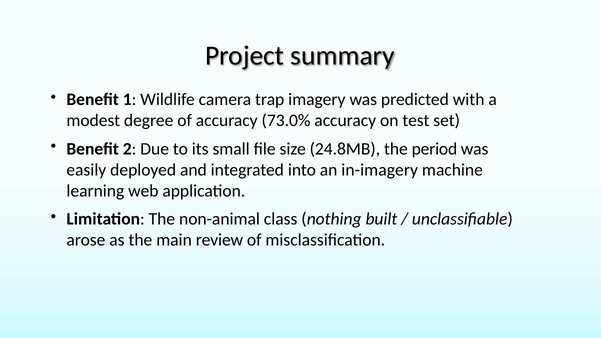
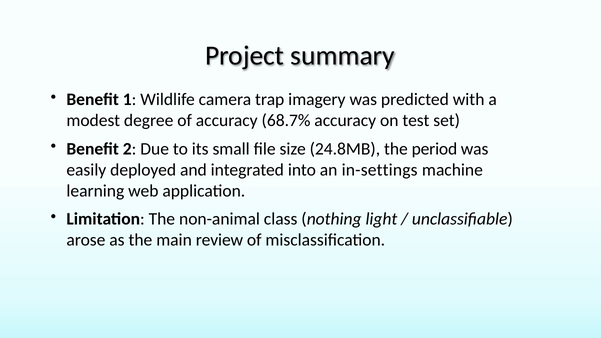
73.0%: 73.0% -> 68.7%
in-imagery: in-imagery -> in-settings
built: built -> light
